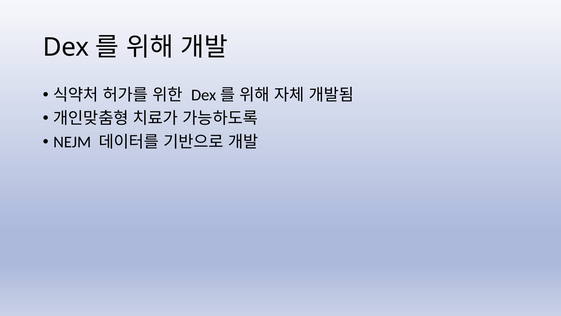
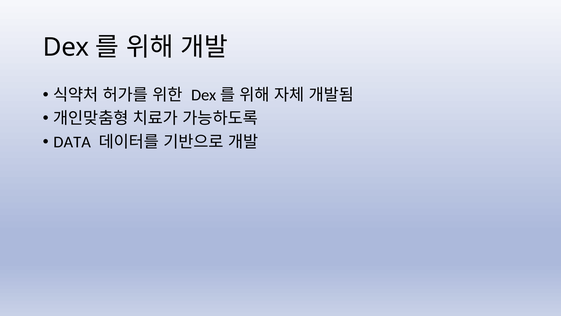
NEJM: NEJM -> DATA
